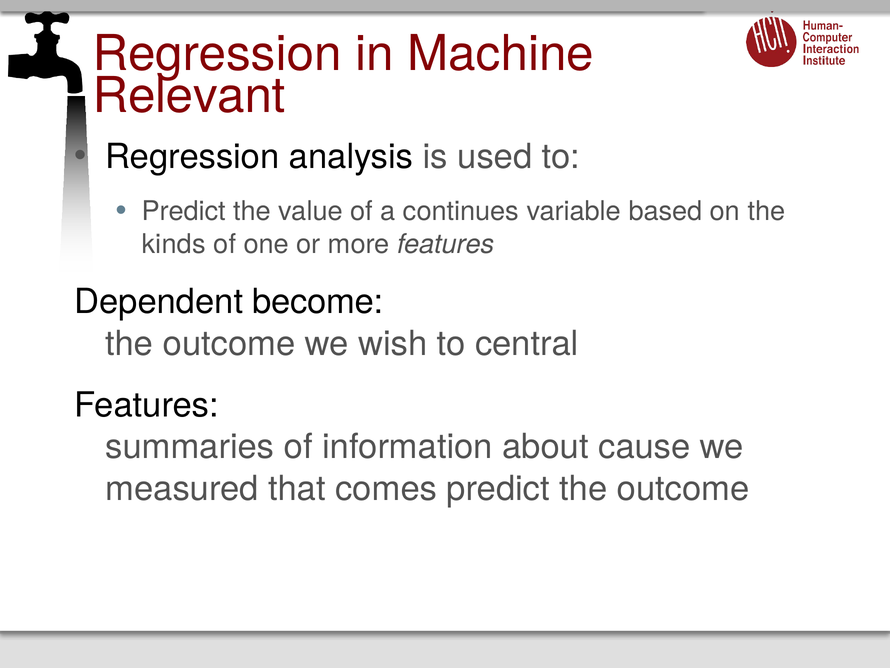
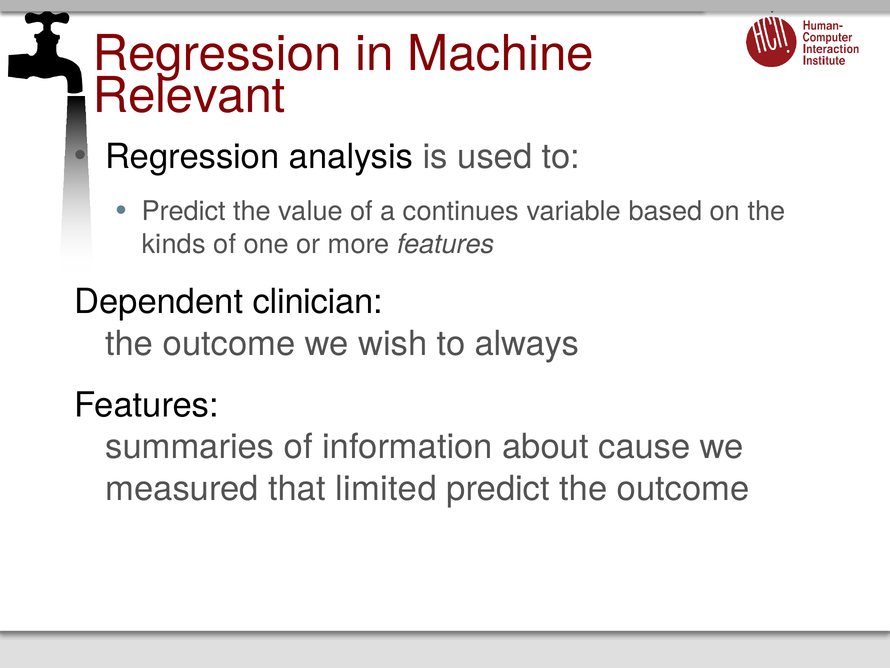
become: become -> clinician
central: central -> always
comes: comes -> limited
